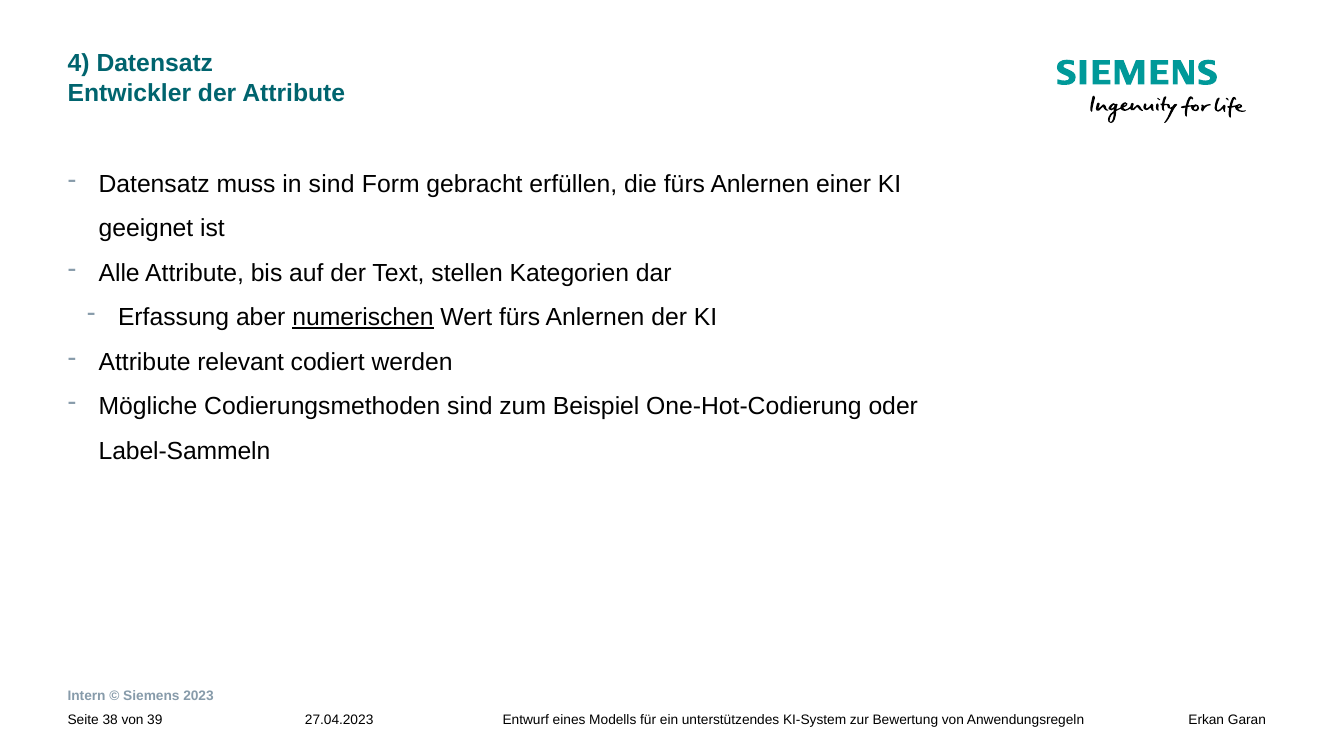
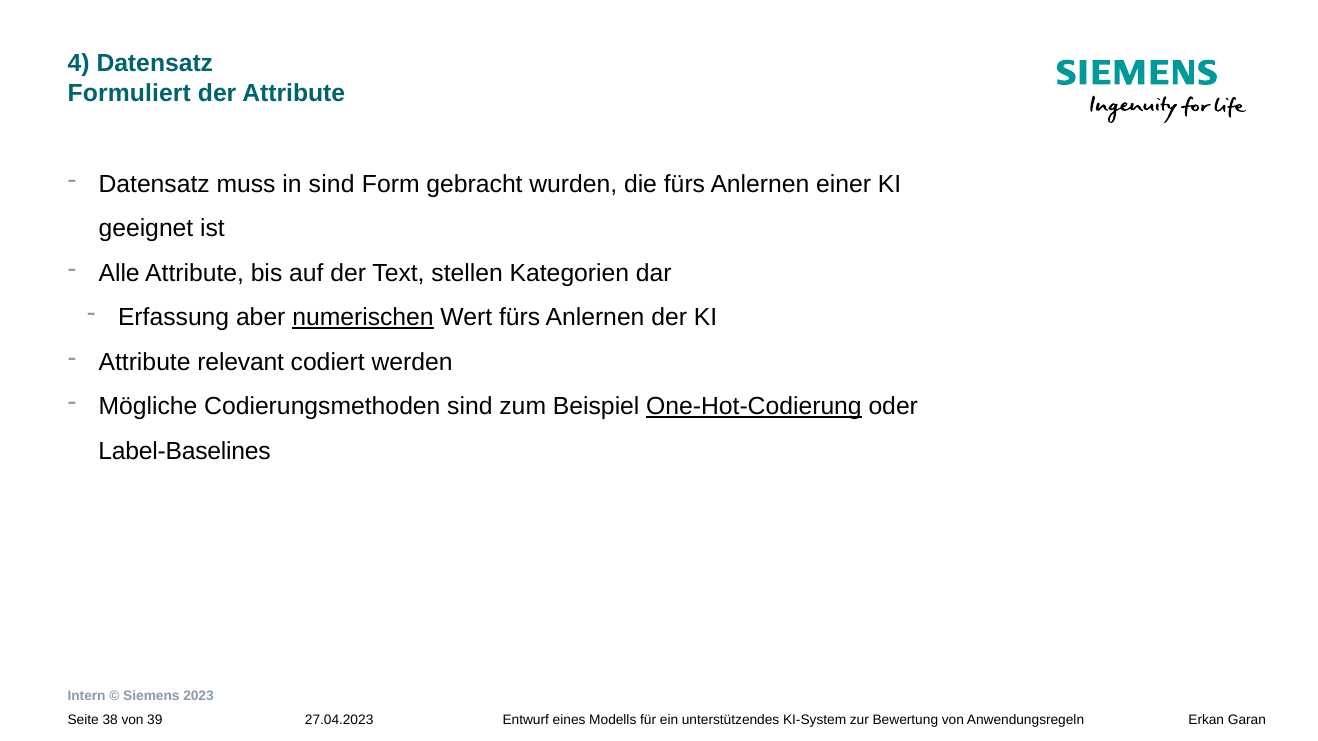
Entwickler: Entwickler -> Formuliert
erfüllen: erfüllen -> wurden
One-Hot-Codierung underline: none -> present
Label-Sammeln: Label-Sammeln -> Label-Baselines
